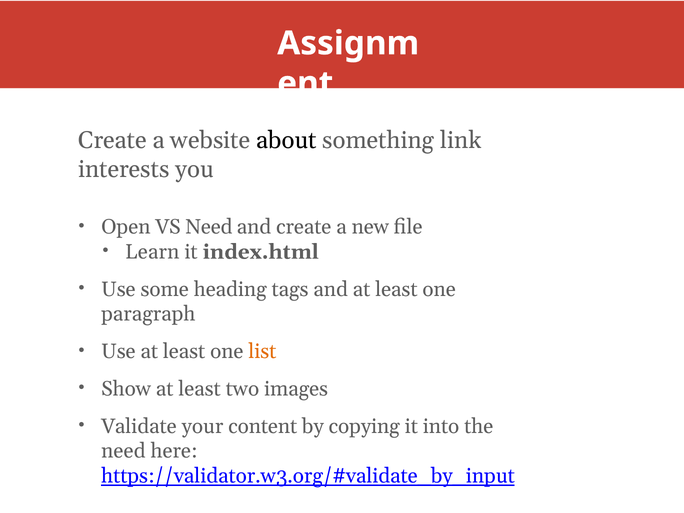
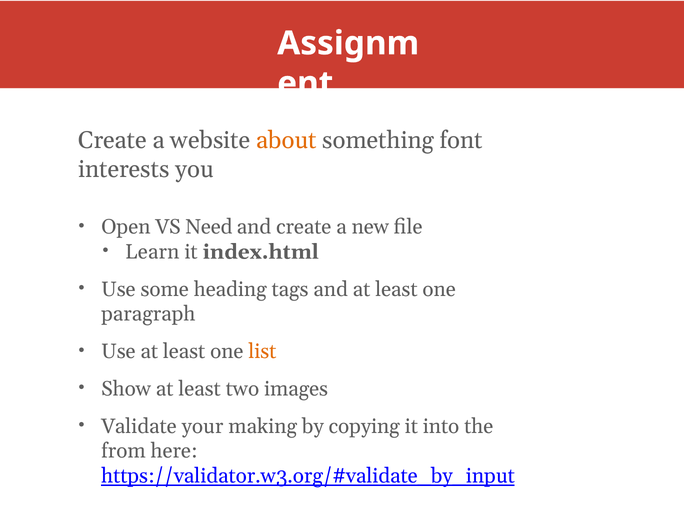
about colour: black -> orange
link: link -> font
content: content -> making
need at (123, 451): need -> from
